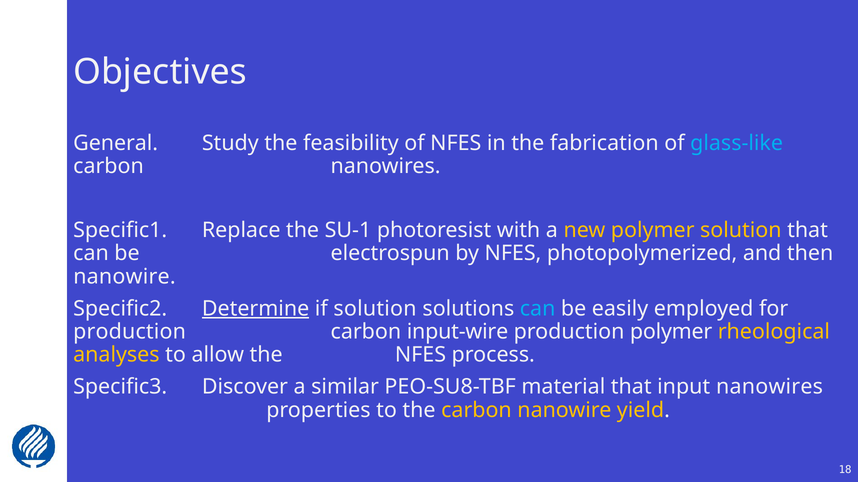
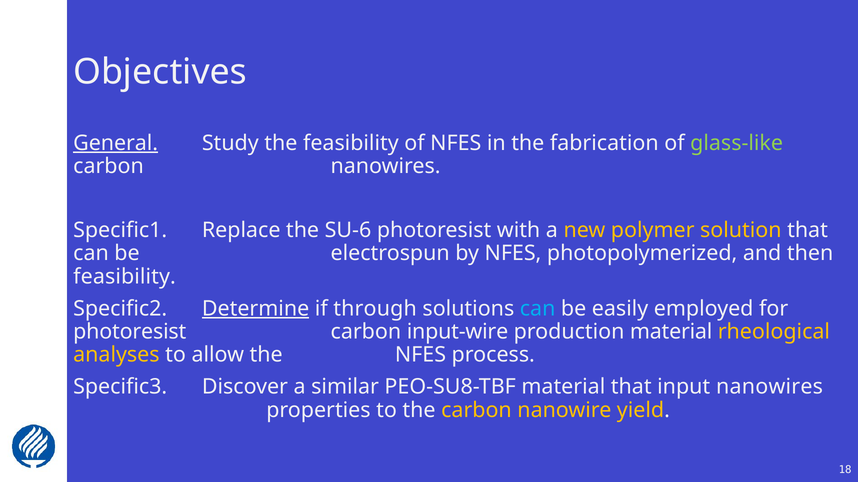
General underline: none -> present
glass-like colour: light blue -> light green
SU-1: SU-1 -> SU-6
nanowire at (124, 277): nanowire -> feasibility
if solution: solution -> through
production at (130, 332): production -> photoresist
production polymer: polymer -> material
